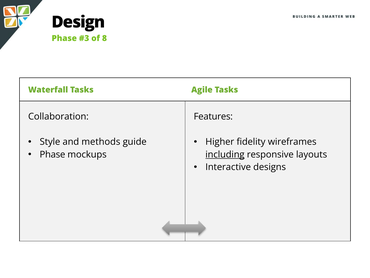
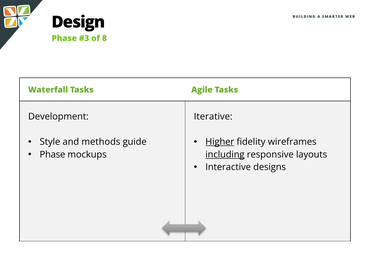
Collaboration: Collaboration -> Development
Features: Features -> Iterative
Higher underline: none -> present
